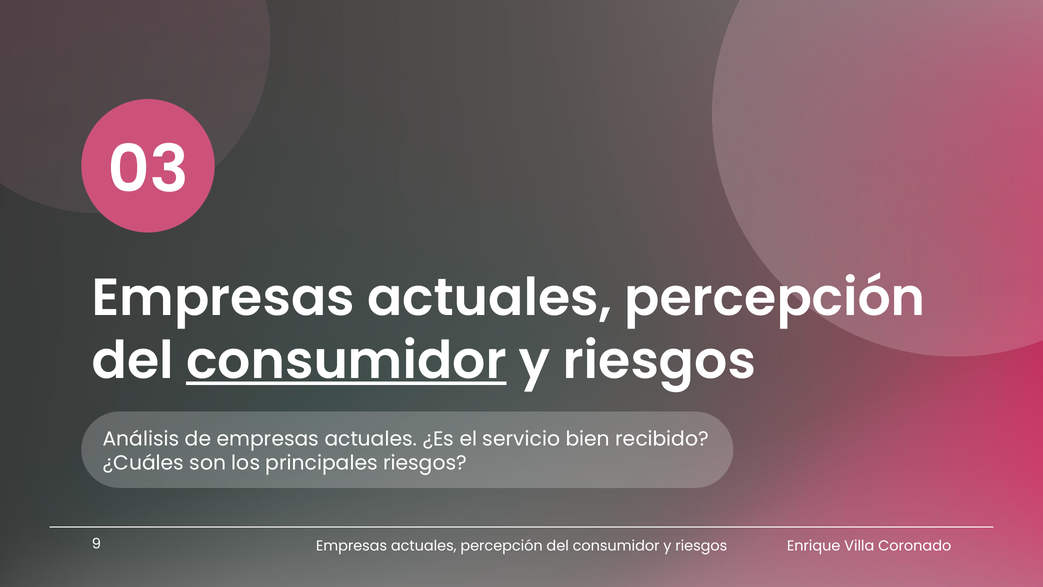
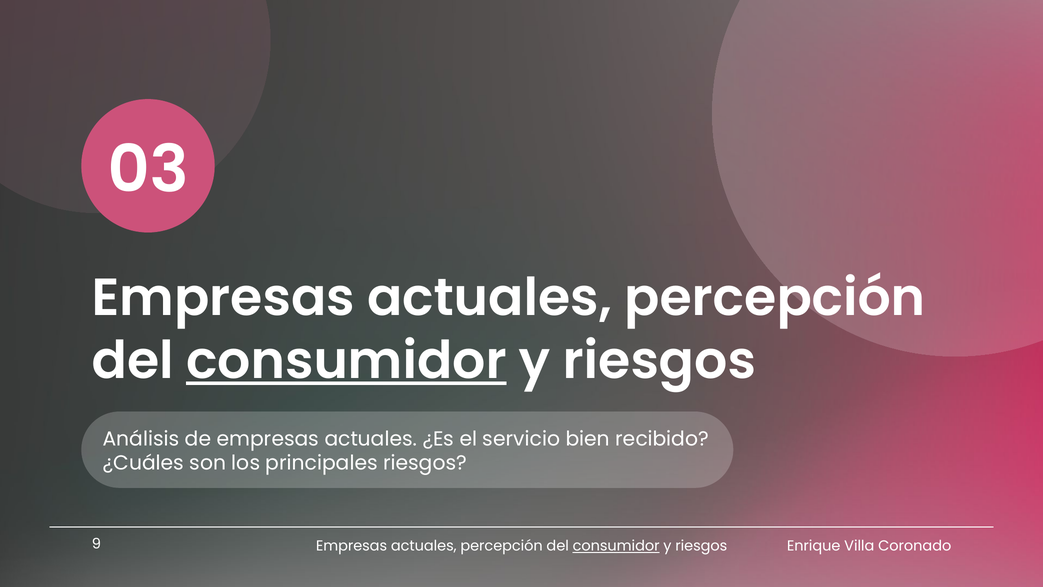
consumidor at (616, 546) underline: none -> present
